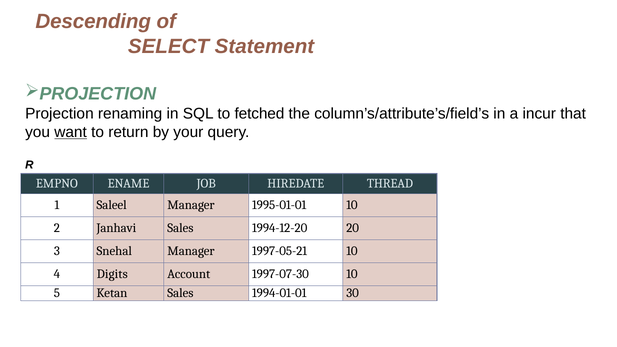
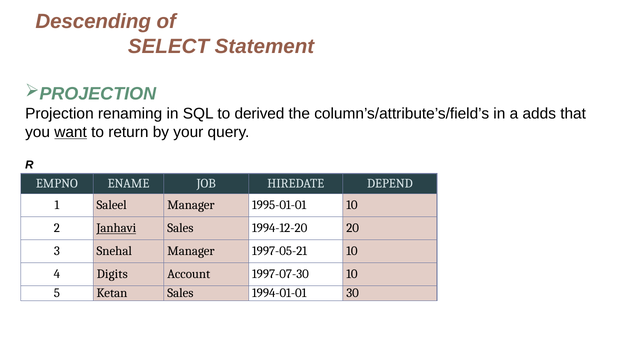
fetched: fetched -> derived
incur: incur -> adds
THREAD: THREAD -> DEPEND
Janhavi underline: none -> present
